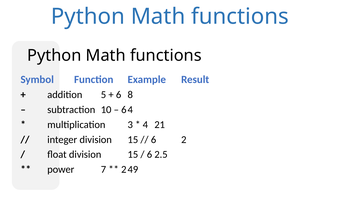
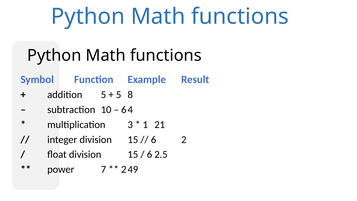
6 at (119, 95): 6 -> 5
4: 4 -> 1
